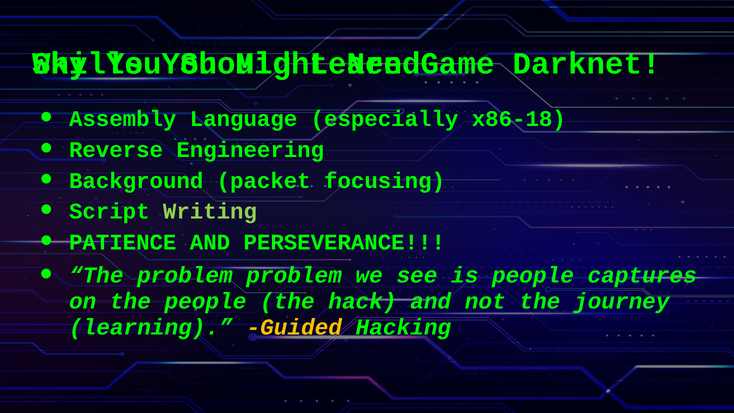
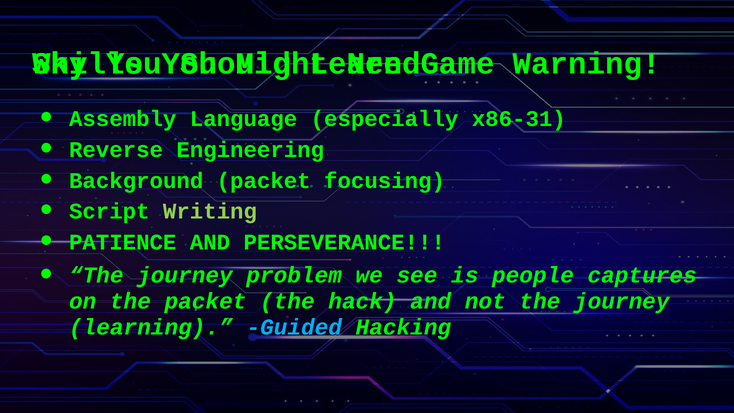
Darknet: Darknet -> Warning
x86-18: x86-18 -> x86-31
problem at (185, 275): problem -> journey
the people: people -> packet
Guided colour: yellow -> light blue
